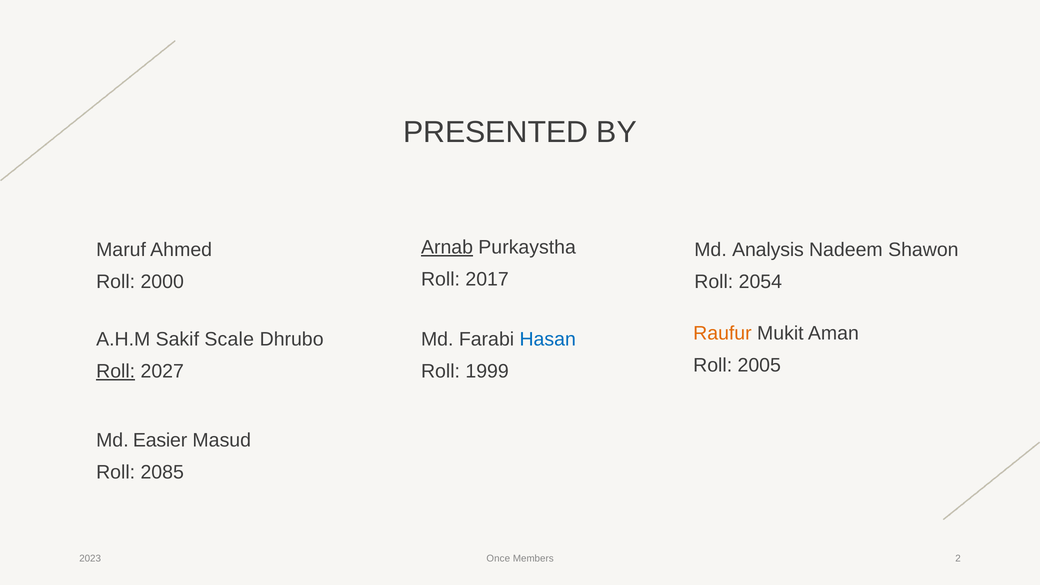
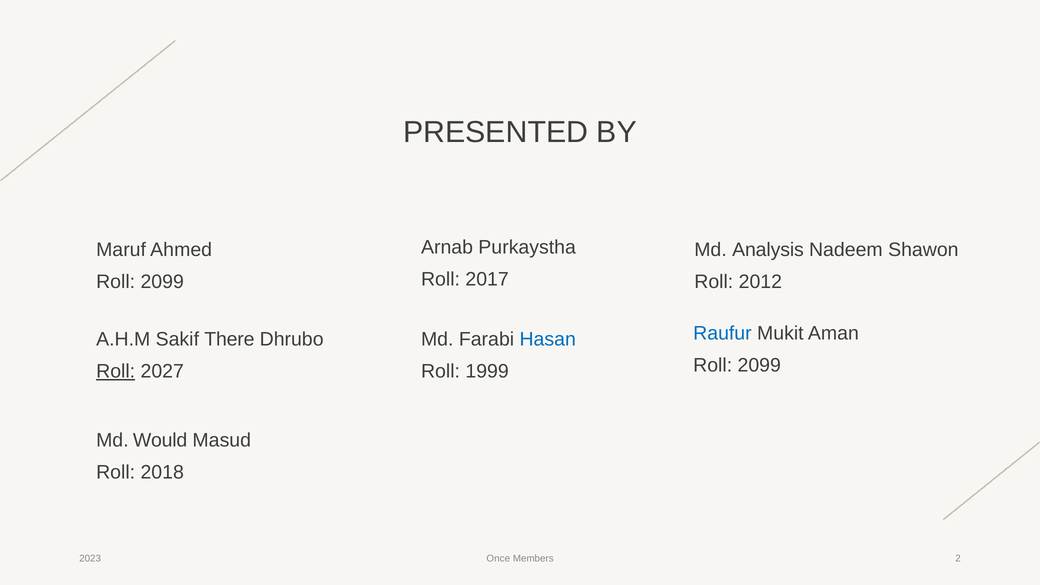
Arnab underline: present -> none
2000 at (162, 282): 2000 -> 2099
2054: 2054 -> 2012
Raufur colour: orange -> blue
Scale: Scale -> There
2005 at (759, 365): 2005 -> 2099
Easier: Easier -> Would
2085: 2085 -> 2018
